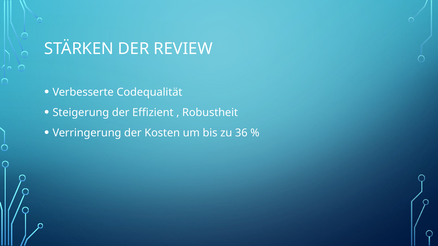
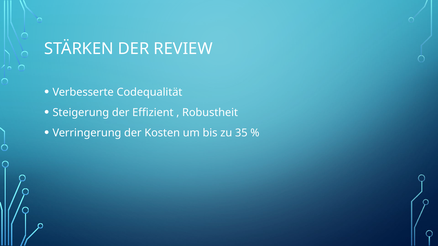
36: 36 -> 35
